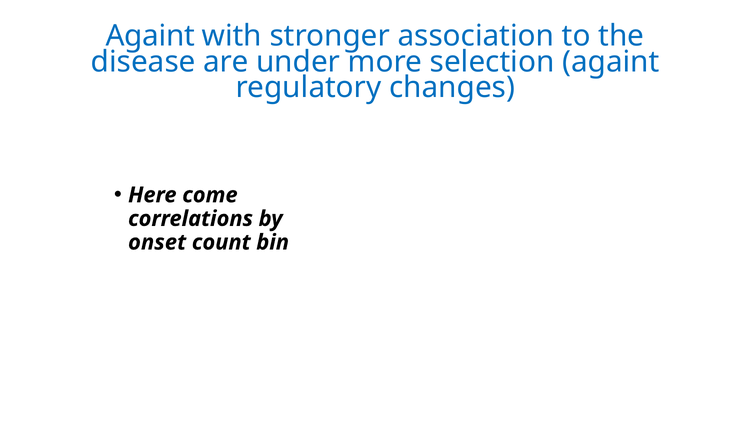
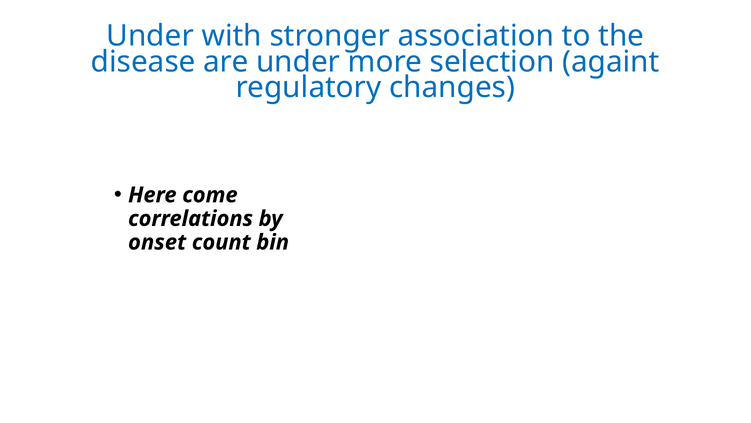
Againt at (150, 36): Againt -> Under
